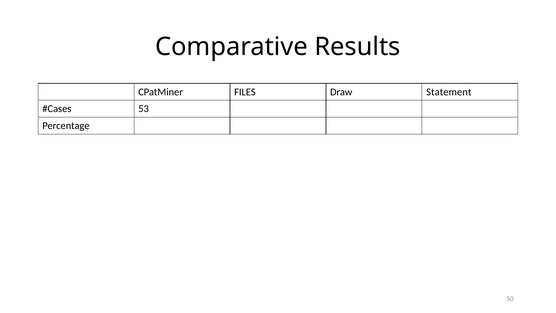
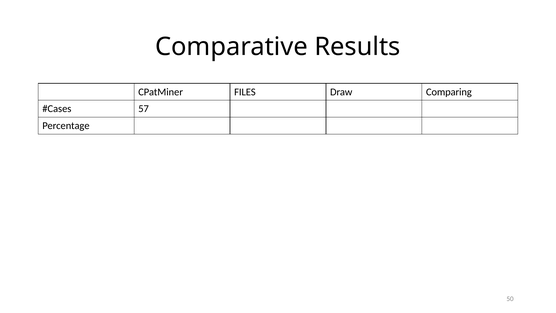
Statement: Statement -> Comparing
53: 53 -> 57
